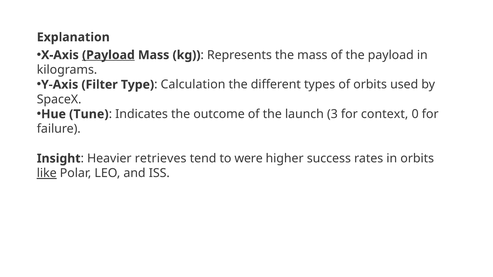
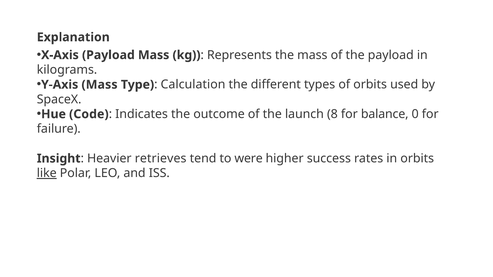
Payload at (108, 55) underline: present -> none
Y-Axis Filter: Filter -> Mass
Tune: Tune -> Code
3: 3 -> 8
context: context -> balance
